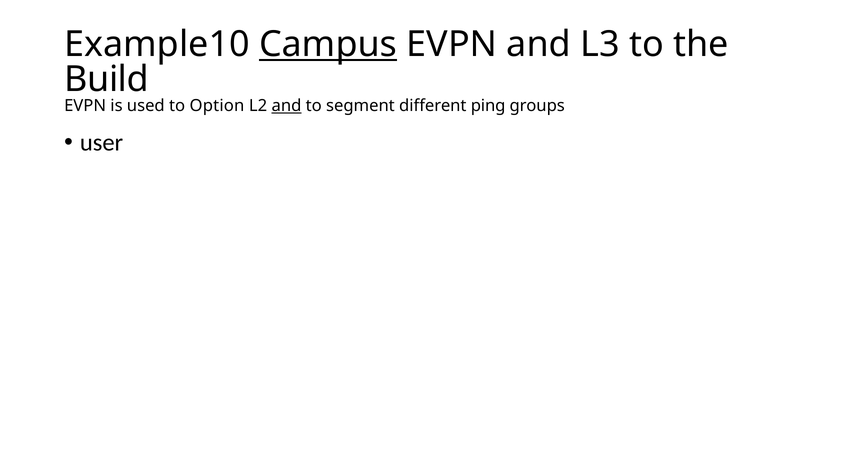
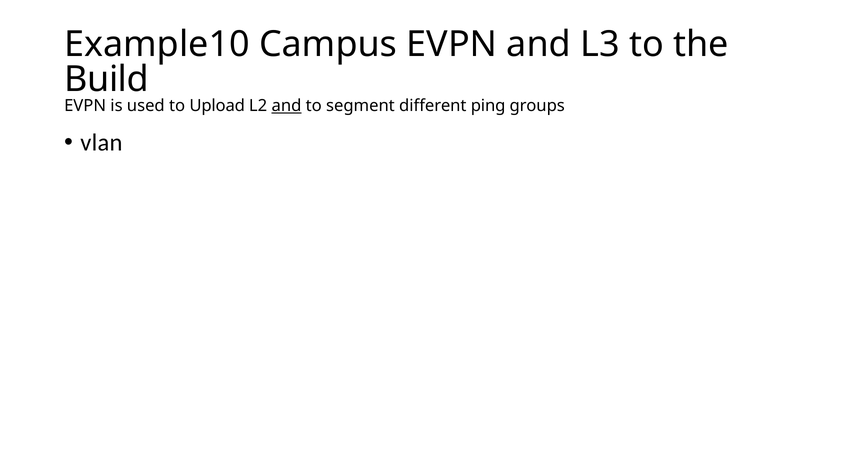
Campus underline: present -> none
Option: Option -> Upload
user: user -> vlan
